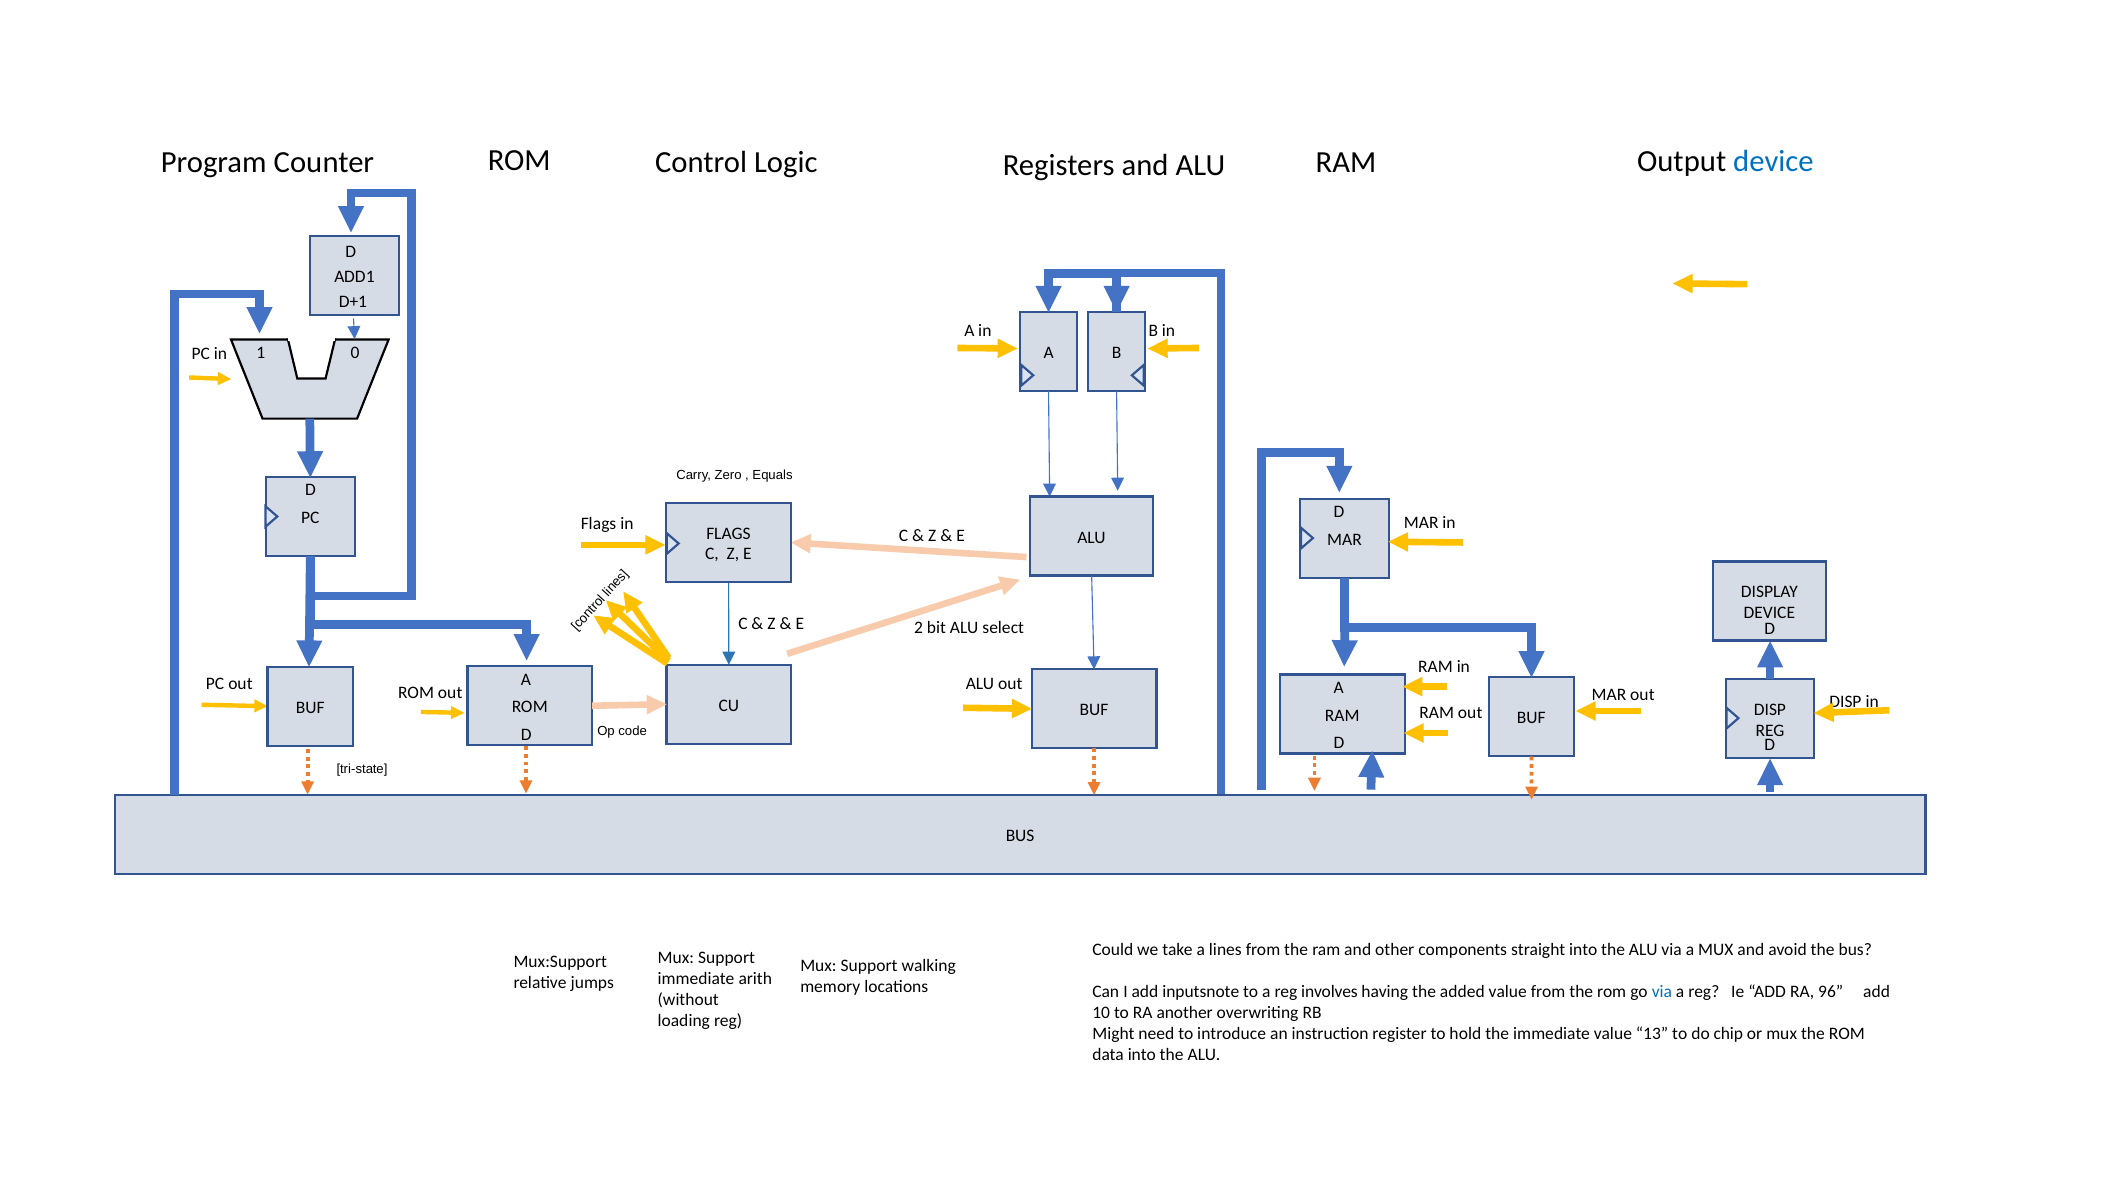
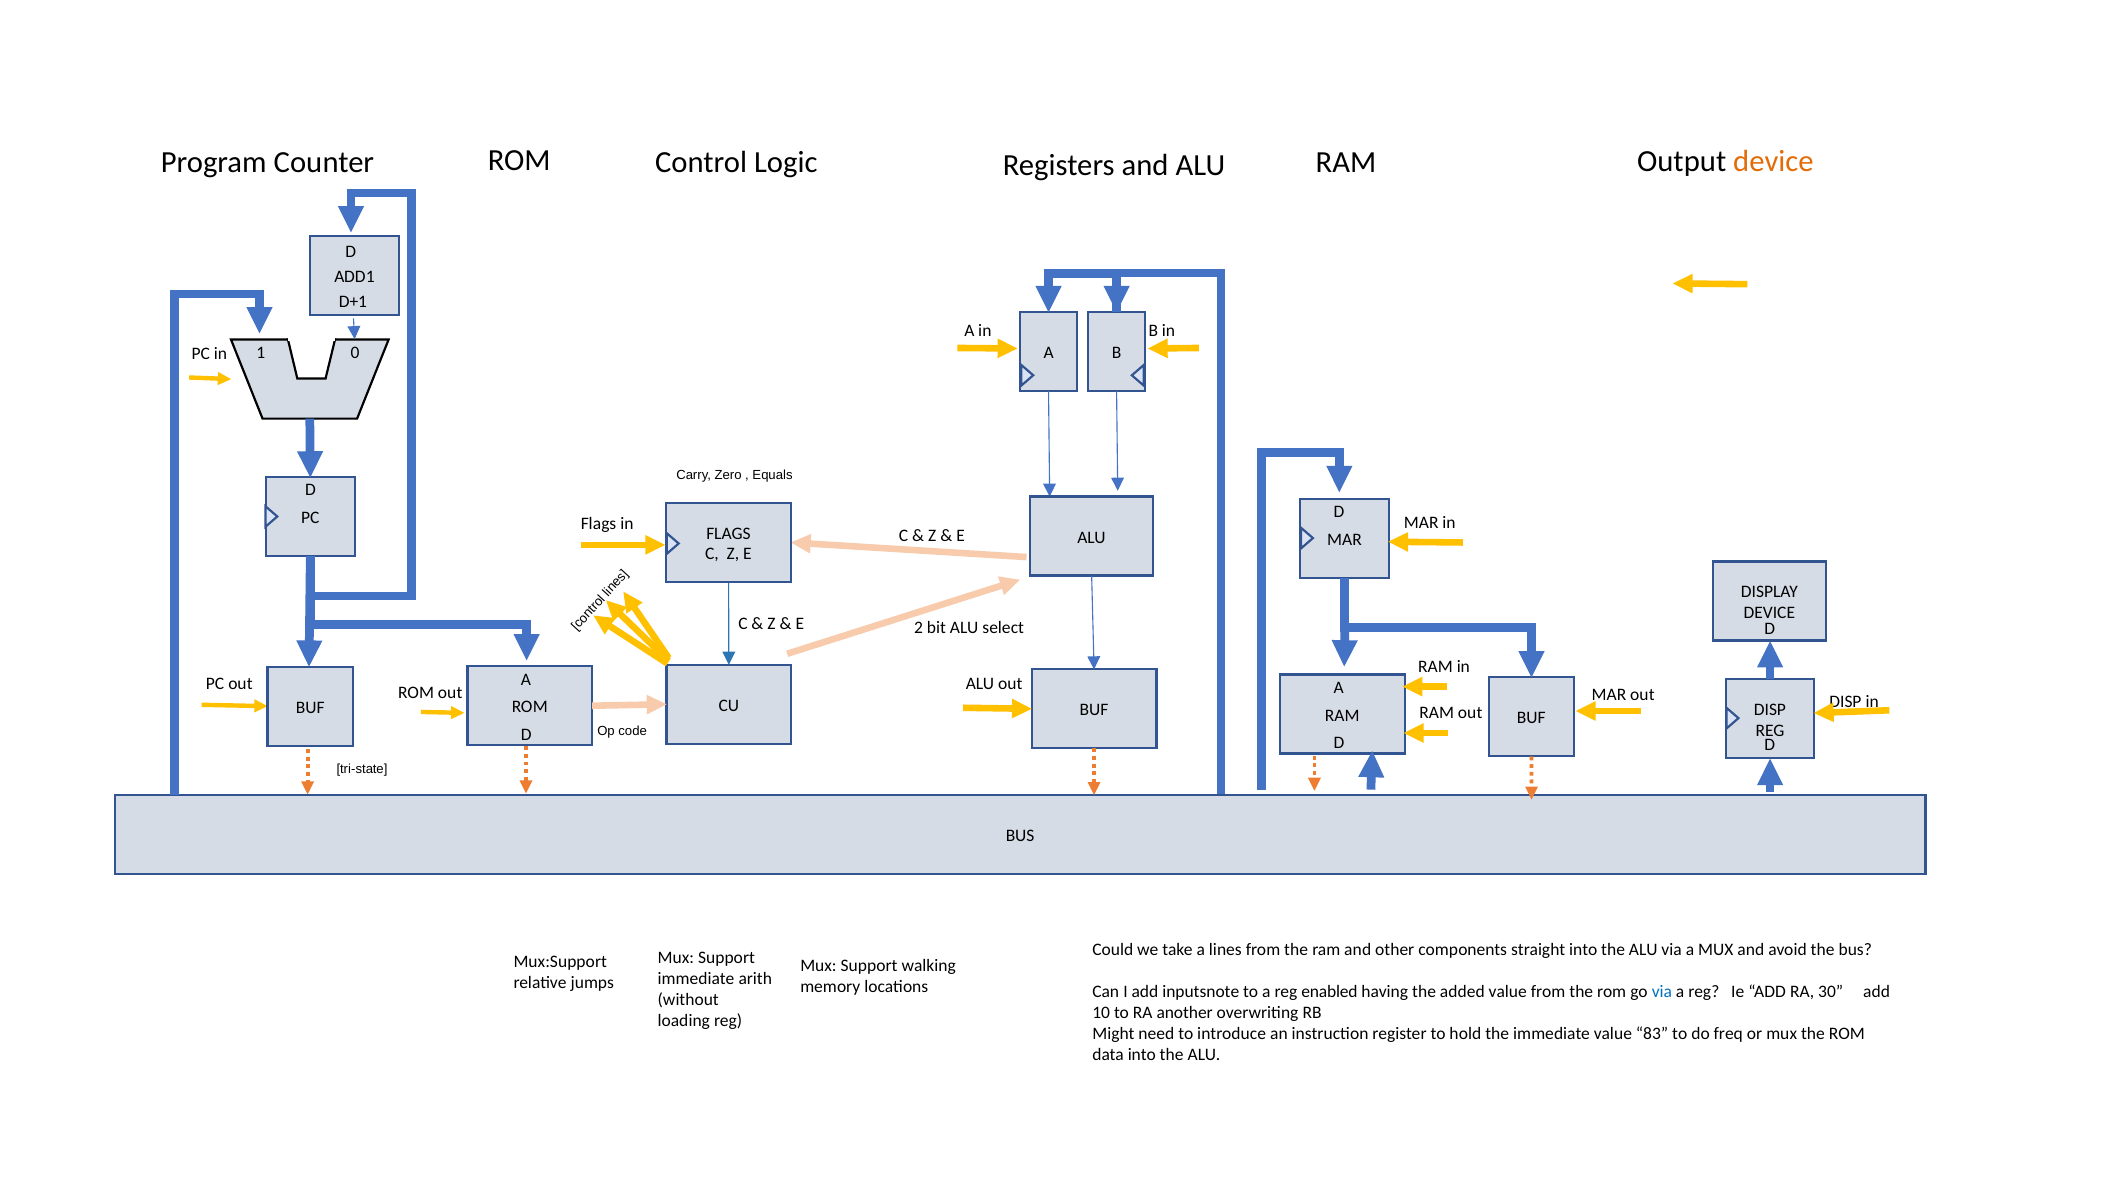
device at (1773, 161) colour: blue -> orange
involves: involves -> enabled
96: 96 -> 30
13: 13 -> 83
chip: chip -> freq
